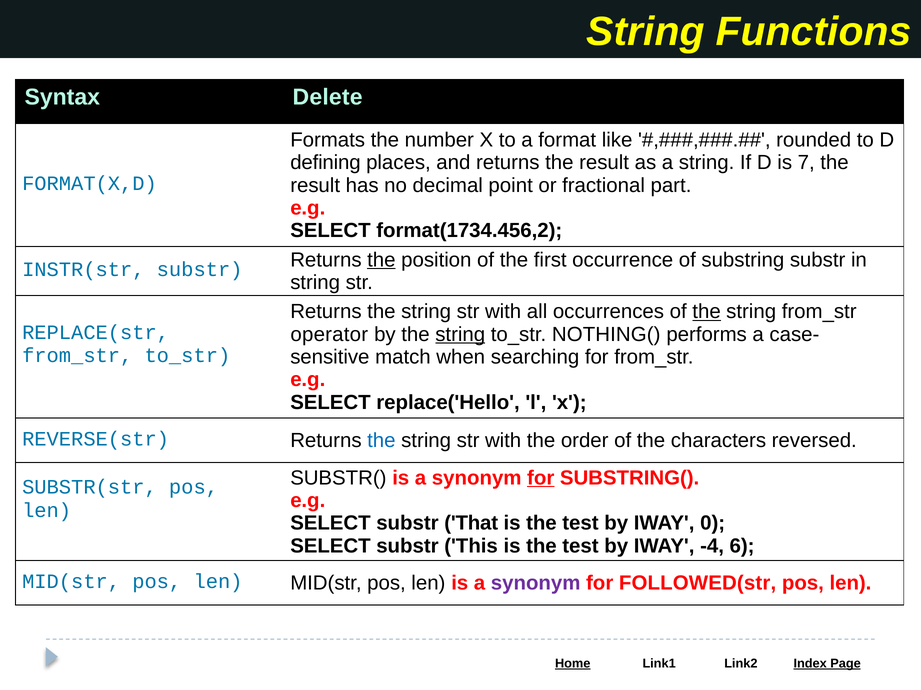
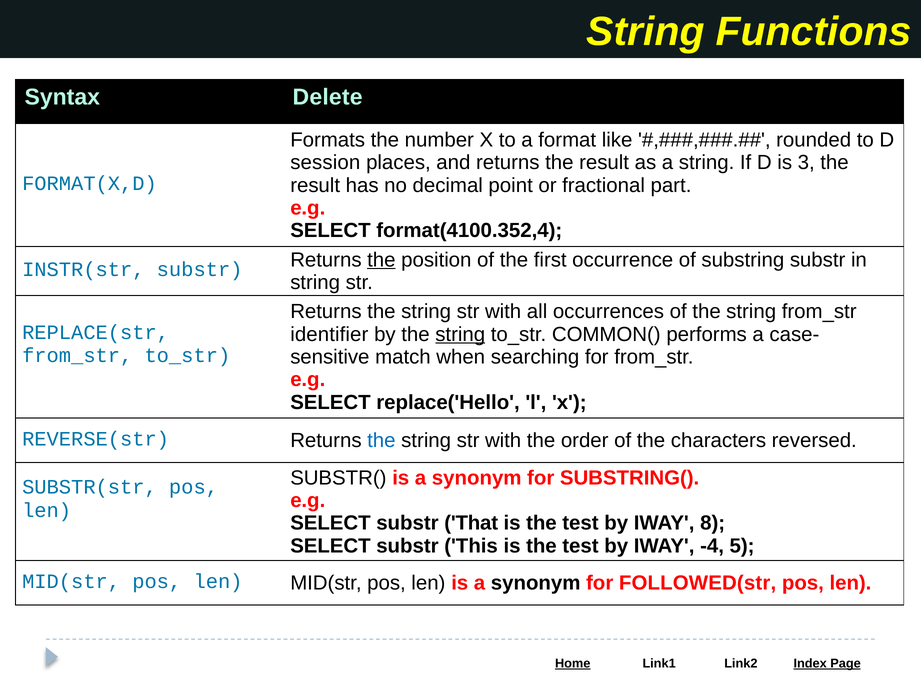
defining: defining -> session
7: 7 -> 3
format(1734.456,2: format(1734.456,2 -> format(4100.352,4
the at (707, 312) underline: present -> none
operator: operator -> identifier
NOTHING(: NOTHING( -> COMMON(
for at (541, 478) underline: present -> none
0: 0 -> 8
6: 6 -> 5
synonym at (536, 584) colour: purple -> black
